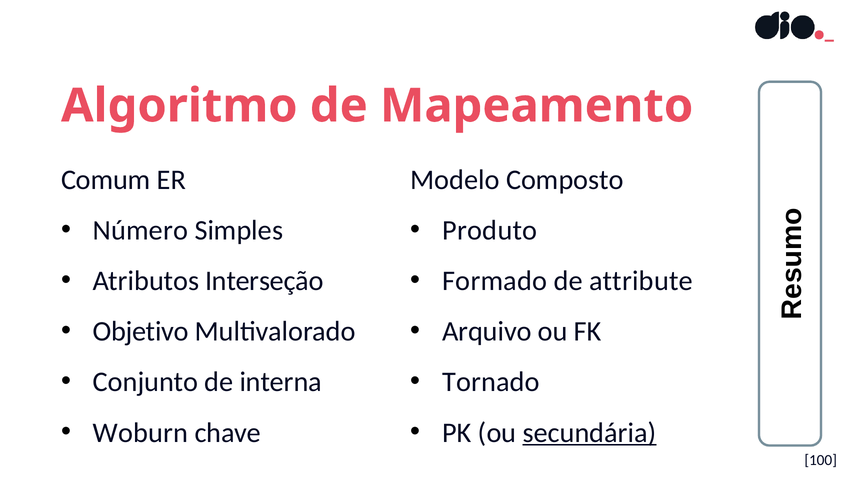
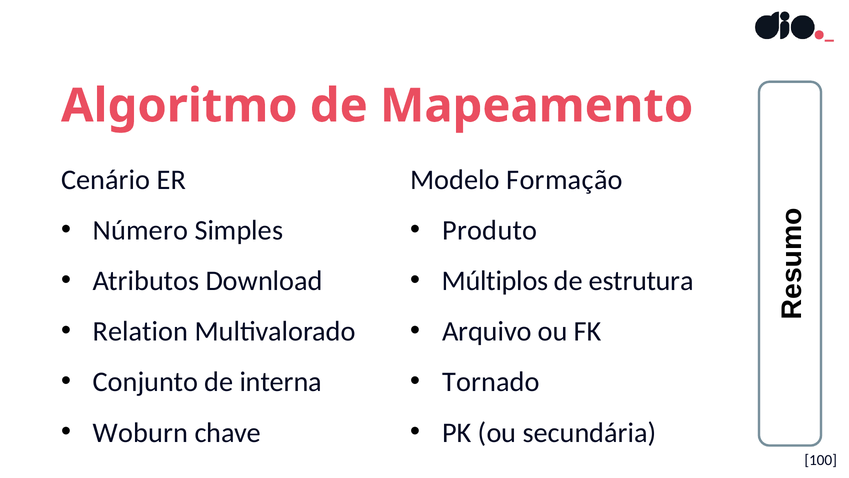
Comum: Comum -> Cenário
Composto: Composto -> Formação
Interseção: Interseção -> Download
Formado: Formado -> Múltiplos
attribute: attribute -> estrutura
Objetivo: Objetivo -> Relation
secundária underline: present -> none
